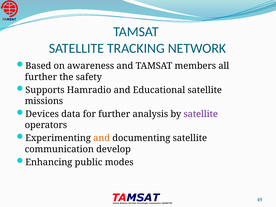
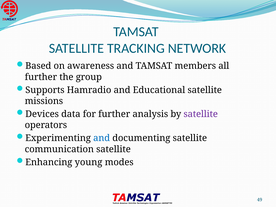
safety: safety -> group
and at (102, 138) colour: orange -> blue
communication develop: develop -> satellite
public: public -> young
